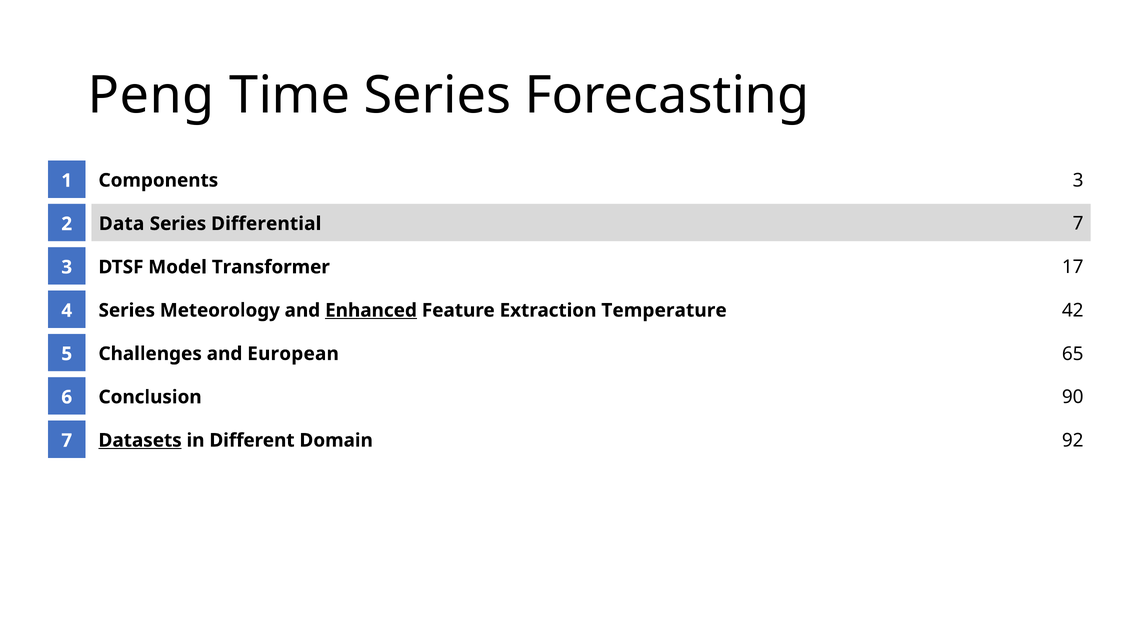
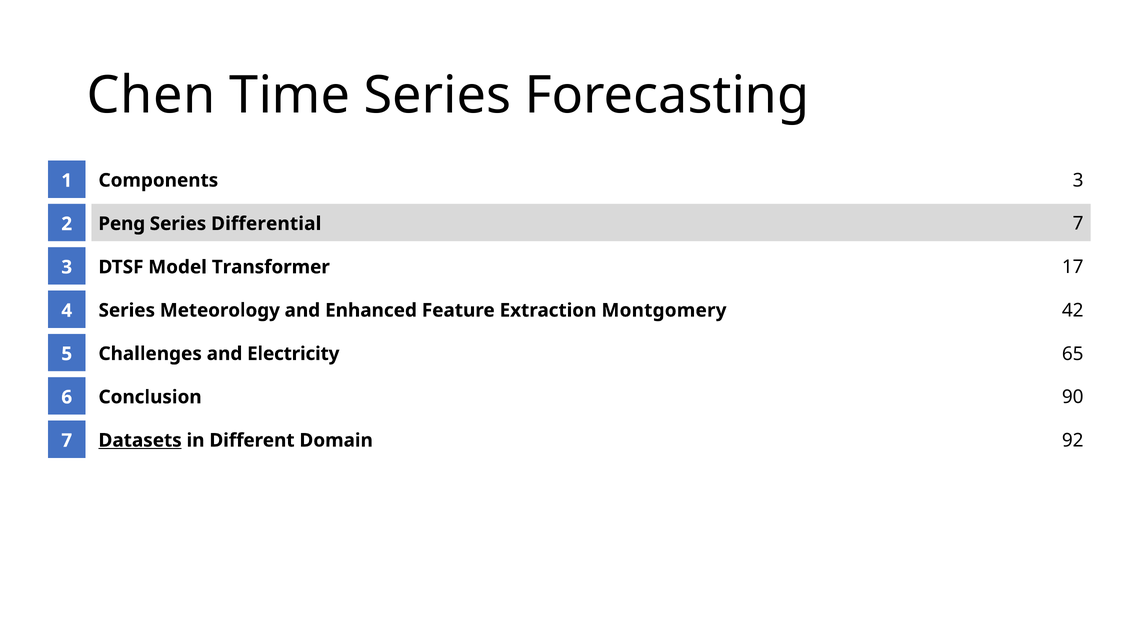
Peng: Peng -> Chen
Data: Data -> Peng
Enhanced underline: present -> none
Temperature: Temperature -> Montgomery
European: European -> Electricity
